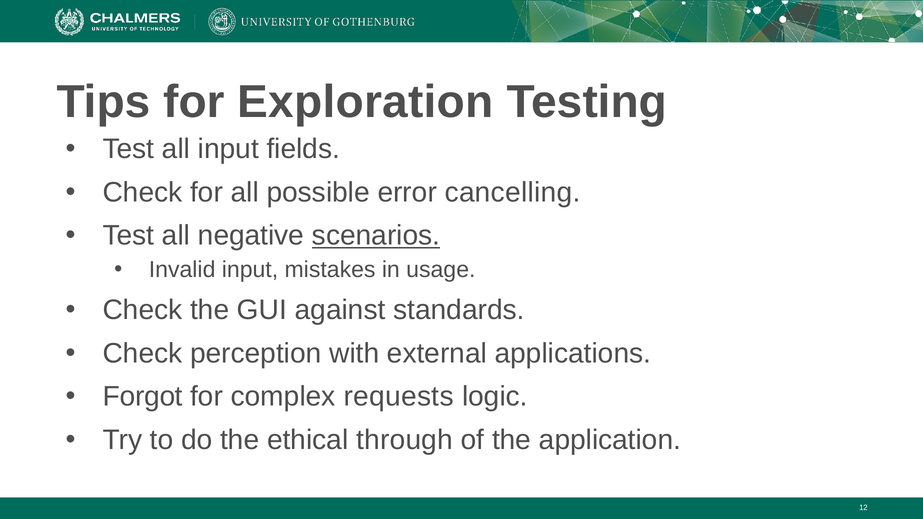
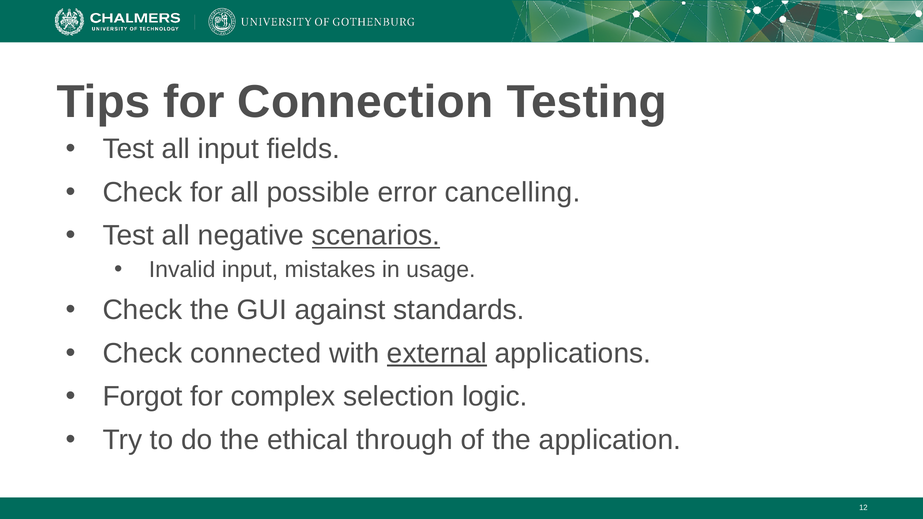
Exploration: Exploration -> Connection
perception: perception -> connected
external underline: none -> present
requests: requests -> selection
